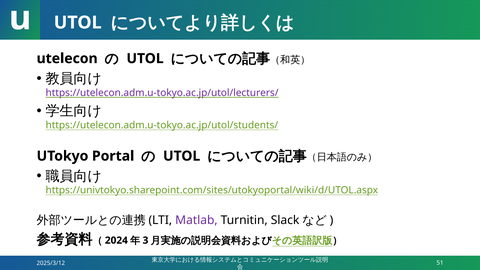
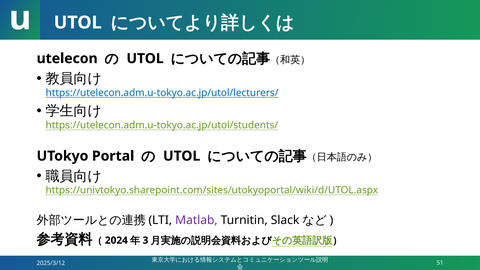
https://utelecon.adm.u-tokyo.ac.jp/utol/lecturers/ colour: purple -> blue
